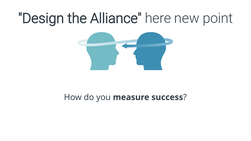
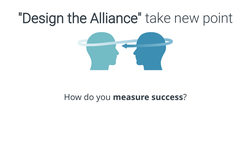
here: here -> take
